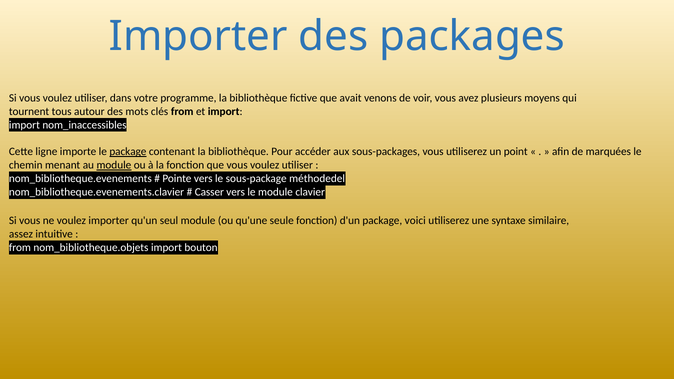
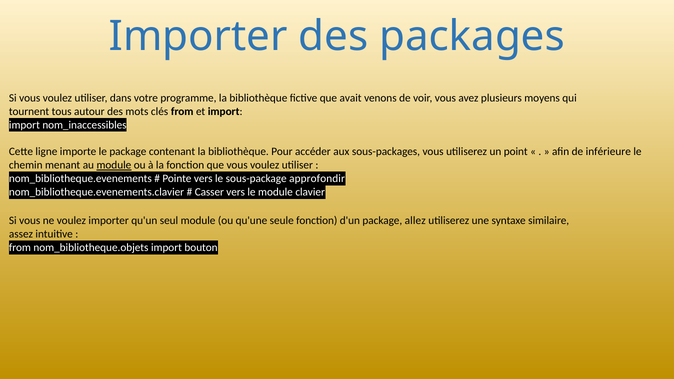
package at (128, 152) underline: present -> none
marquées: marquées -> inférieure
méthodedel: méthodedel -> approfondir
voici: voici -> allez
